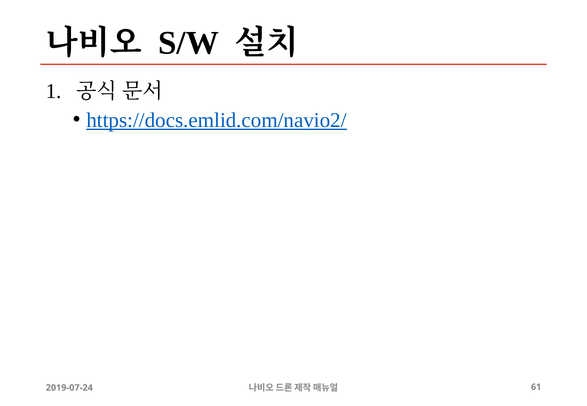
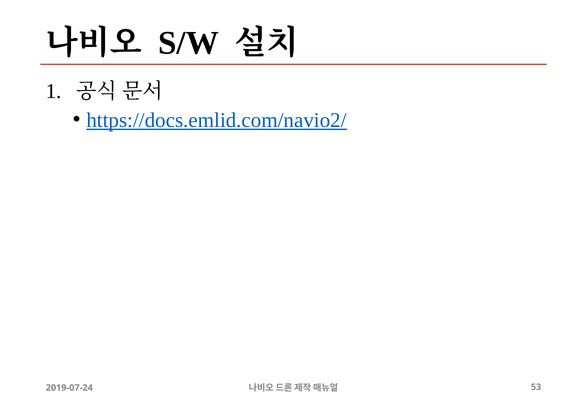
61: 61 -> 53
